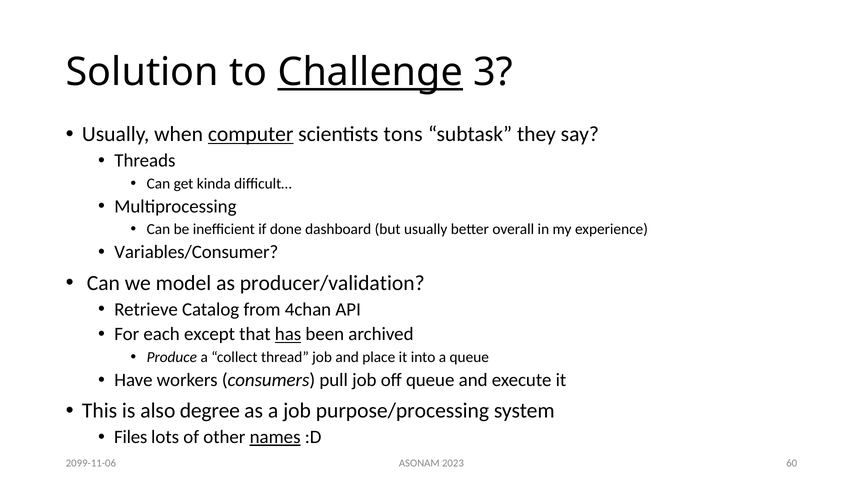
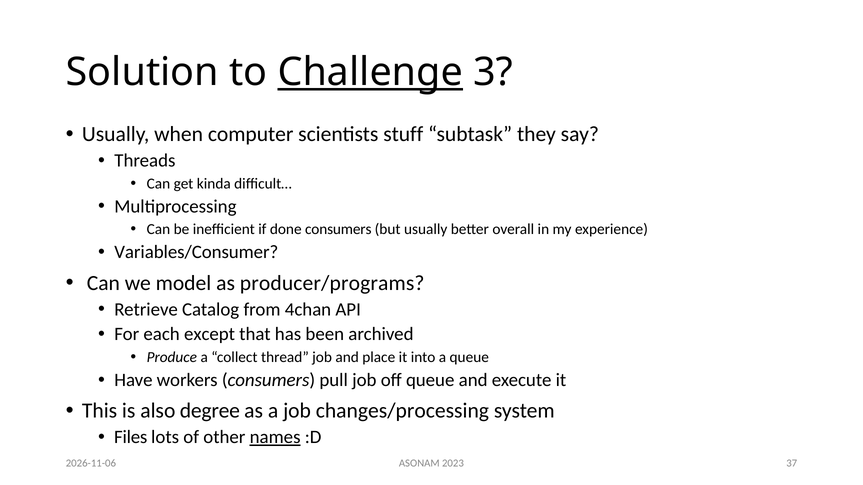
computer underline: present -> none
tons: tons -> stuff
done dashboard: dashboard -> consumers
producer/validation: producer/validation -> producer/programs
has underline: present -> none
purpose/processing: purpose/processing -> changes/processing
60: 60 -> 37
2099-11-06: 2099-11-06 -> 2026-11-06
